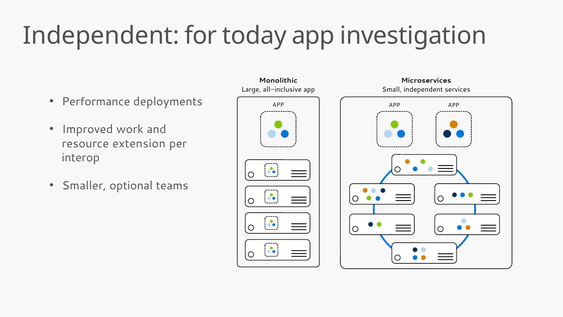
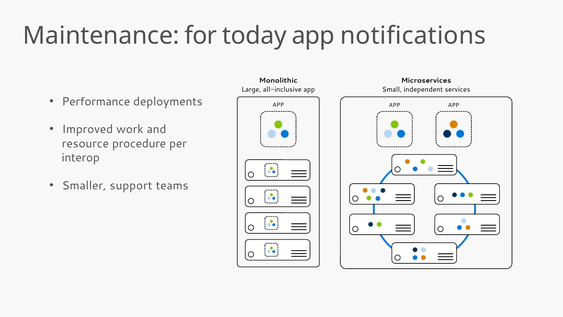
Independent at (101, 36): Independent -> Maintenance
investigation: investigation -> notifications
extension: extension -> procedure
optional: optional -> support
